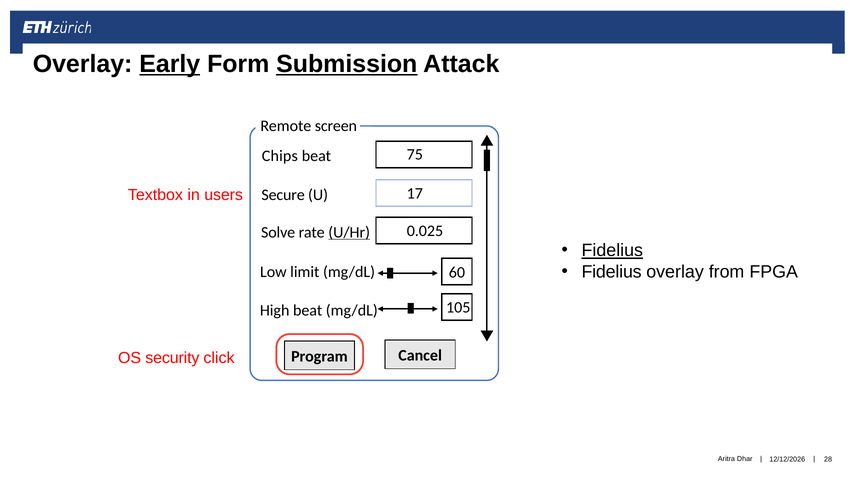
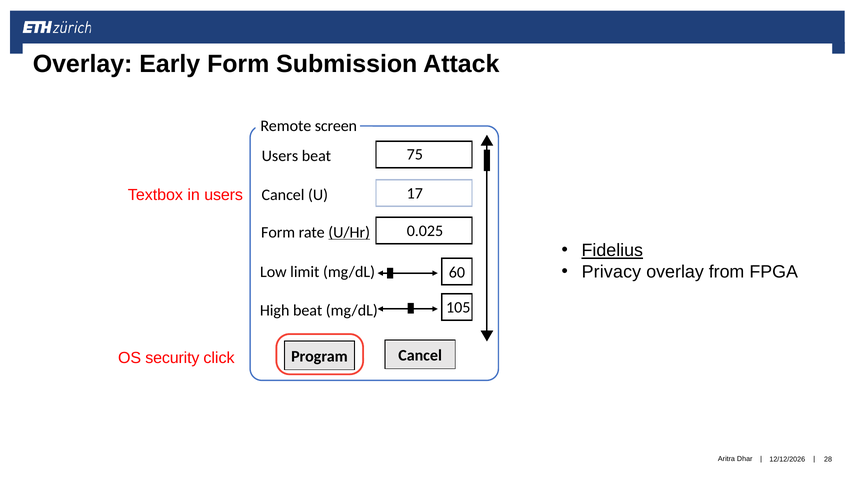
Early underline: present -> none
Submission underline: present -> none
Chips at (280, 156): Chips -> Users
Secure at (283, 195): Secure -> Cancel
Solve at (278, 232): Solve -> Form
Fidelius at (612, 272): Fidelius -> Privacy
